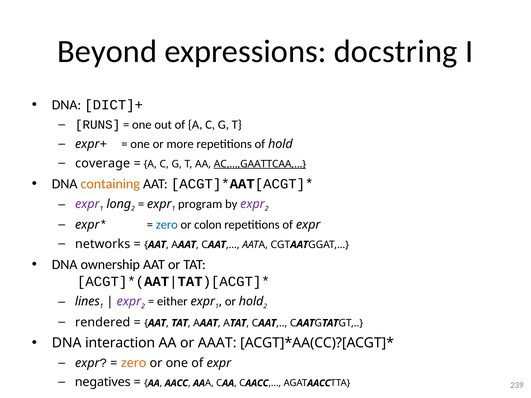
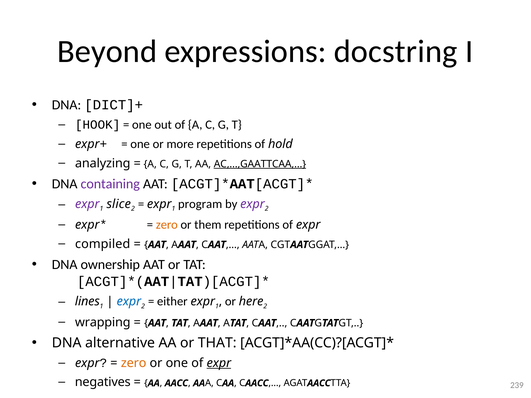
RUNS: RUNS -> HOOK
coverage: coverage -> analyzing
containing colour: orange -> purple
long: long -> slice
zero at (167, 225) colour: blue -> orange
colon: colon -> them
networks: networks -> compiled
expr at (129, 302) colour: purple -> blue
or hold: hold -> here
rendered: rendered -> wrapping
interaction: interaction -> alternative
or AAAT: AAAT -> THAT
expr at (219, 363) underline: none -> present
